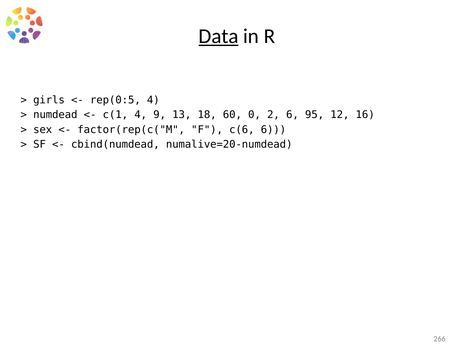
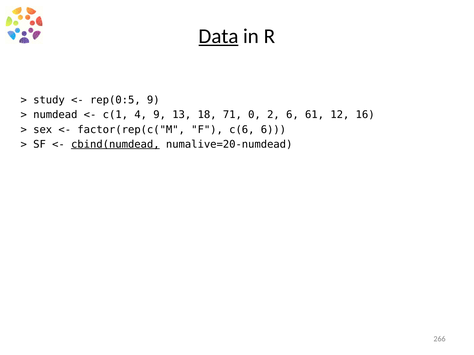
girls: girls -> study
rep(0:5 4: 4 -> 9
60: 60 -> 71
95: 95 -> 61
cbind(numdead underline: none -> present
